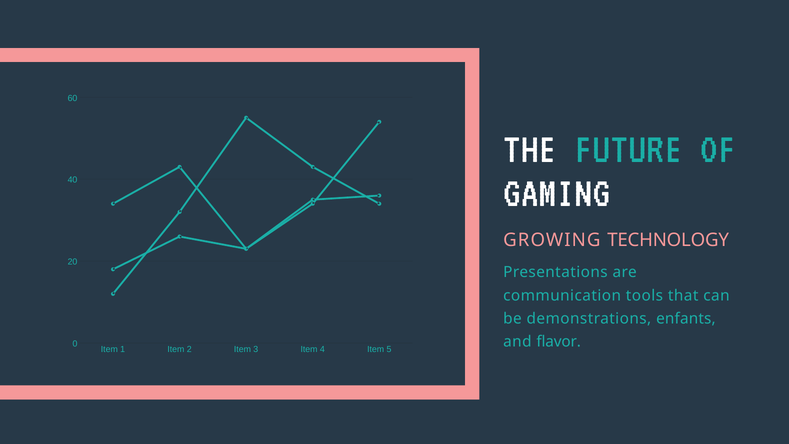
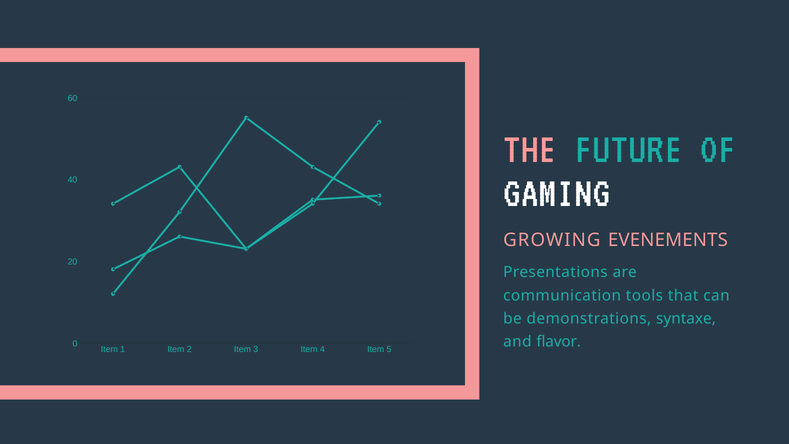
THE colour: white -> pink
TECHNOLOGY: TECHNOLOGY -> EVENEMENTS
enfants: enfants -> syntaxe
